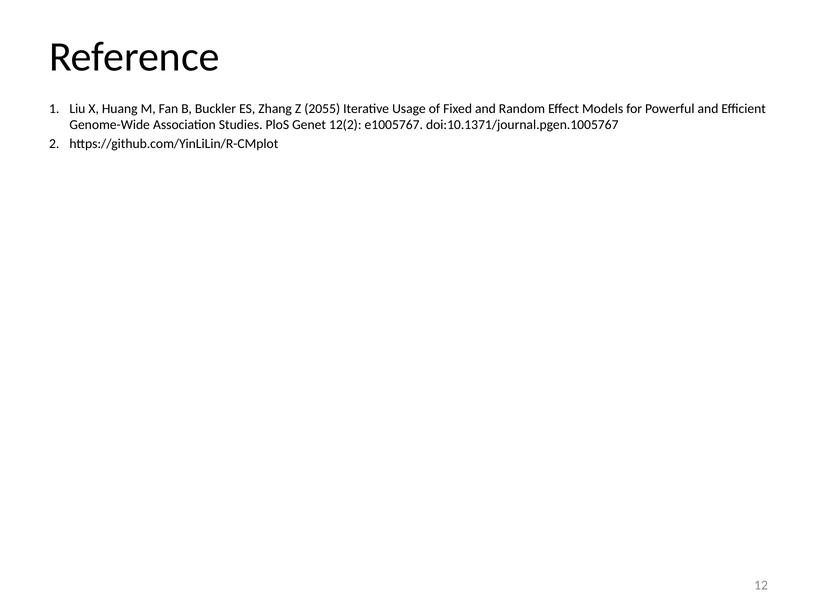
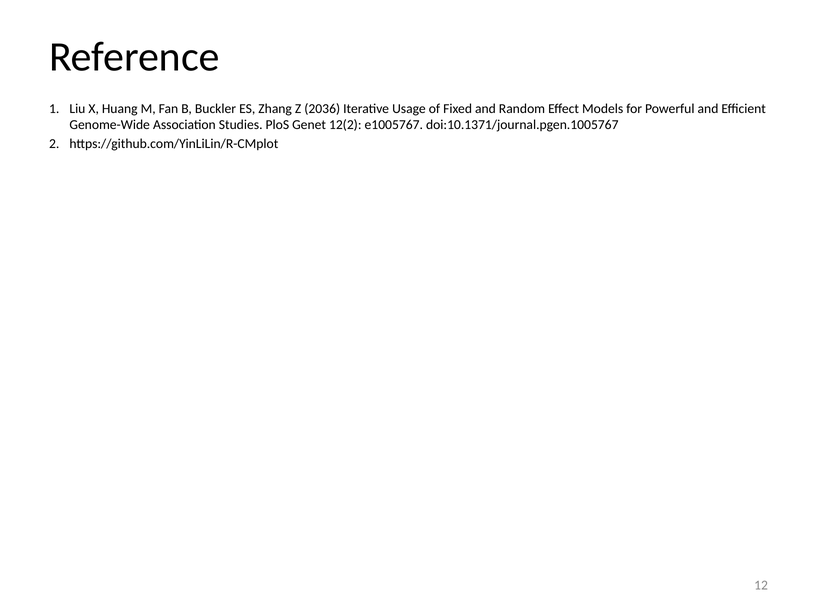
2055: 2055 -> 2036
